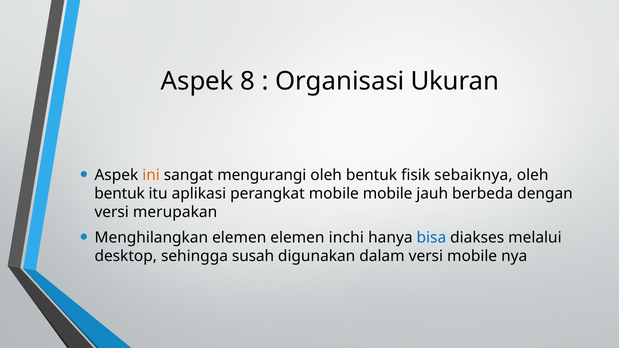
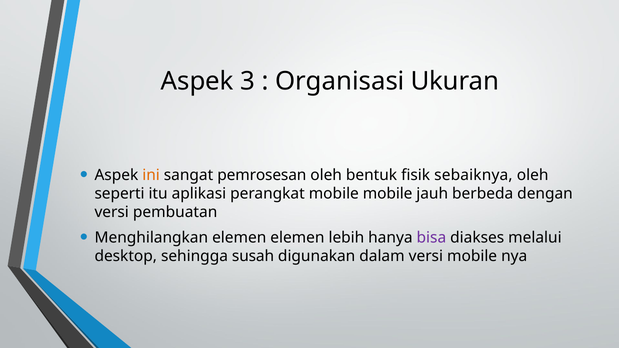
8: 8 -> 3
mengurangi: mengurangi -> pemrosesan
bentuk at (120, 194): bentuk -> seperti
merupakan: merupakan -> pembuatan
inchi: inchi -> lebih
bisa colour: blue -> purple
